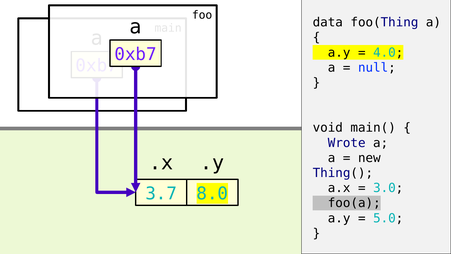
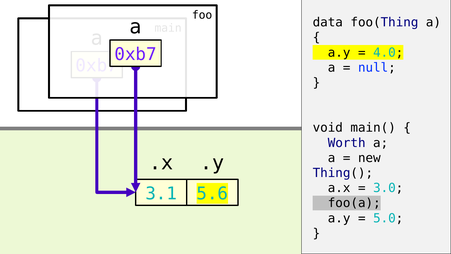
Wrote: Wrote -> Worth
3.7: 3.7 -> 3.1
8.0: 8.0 -> 5.6
